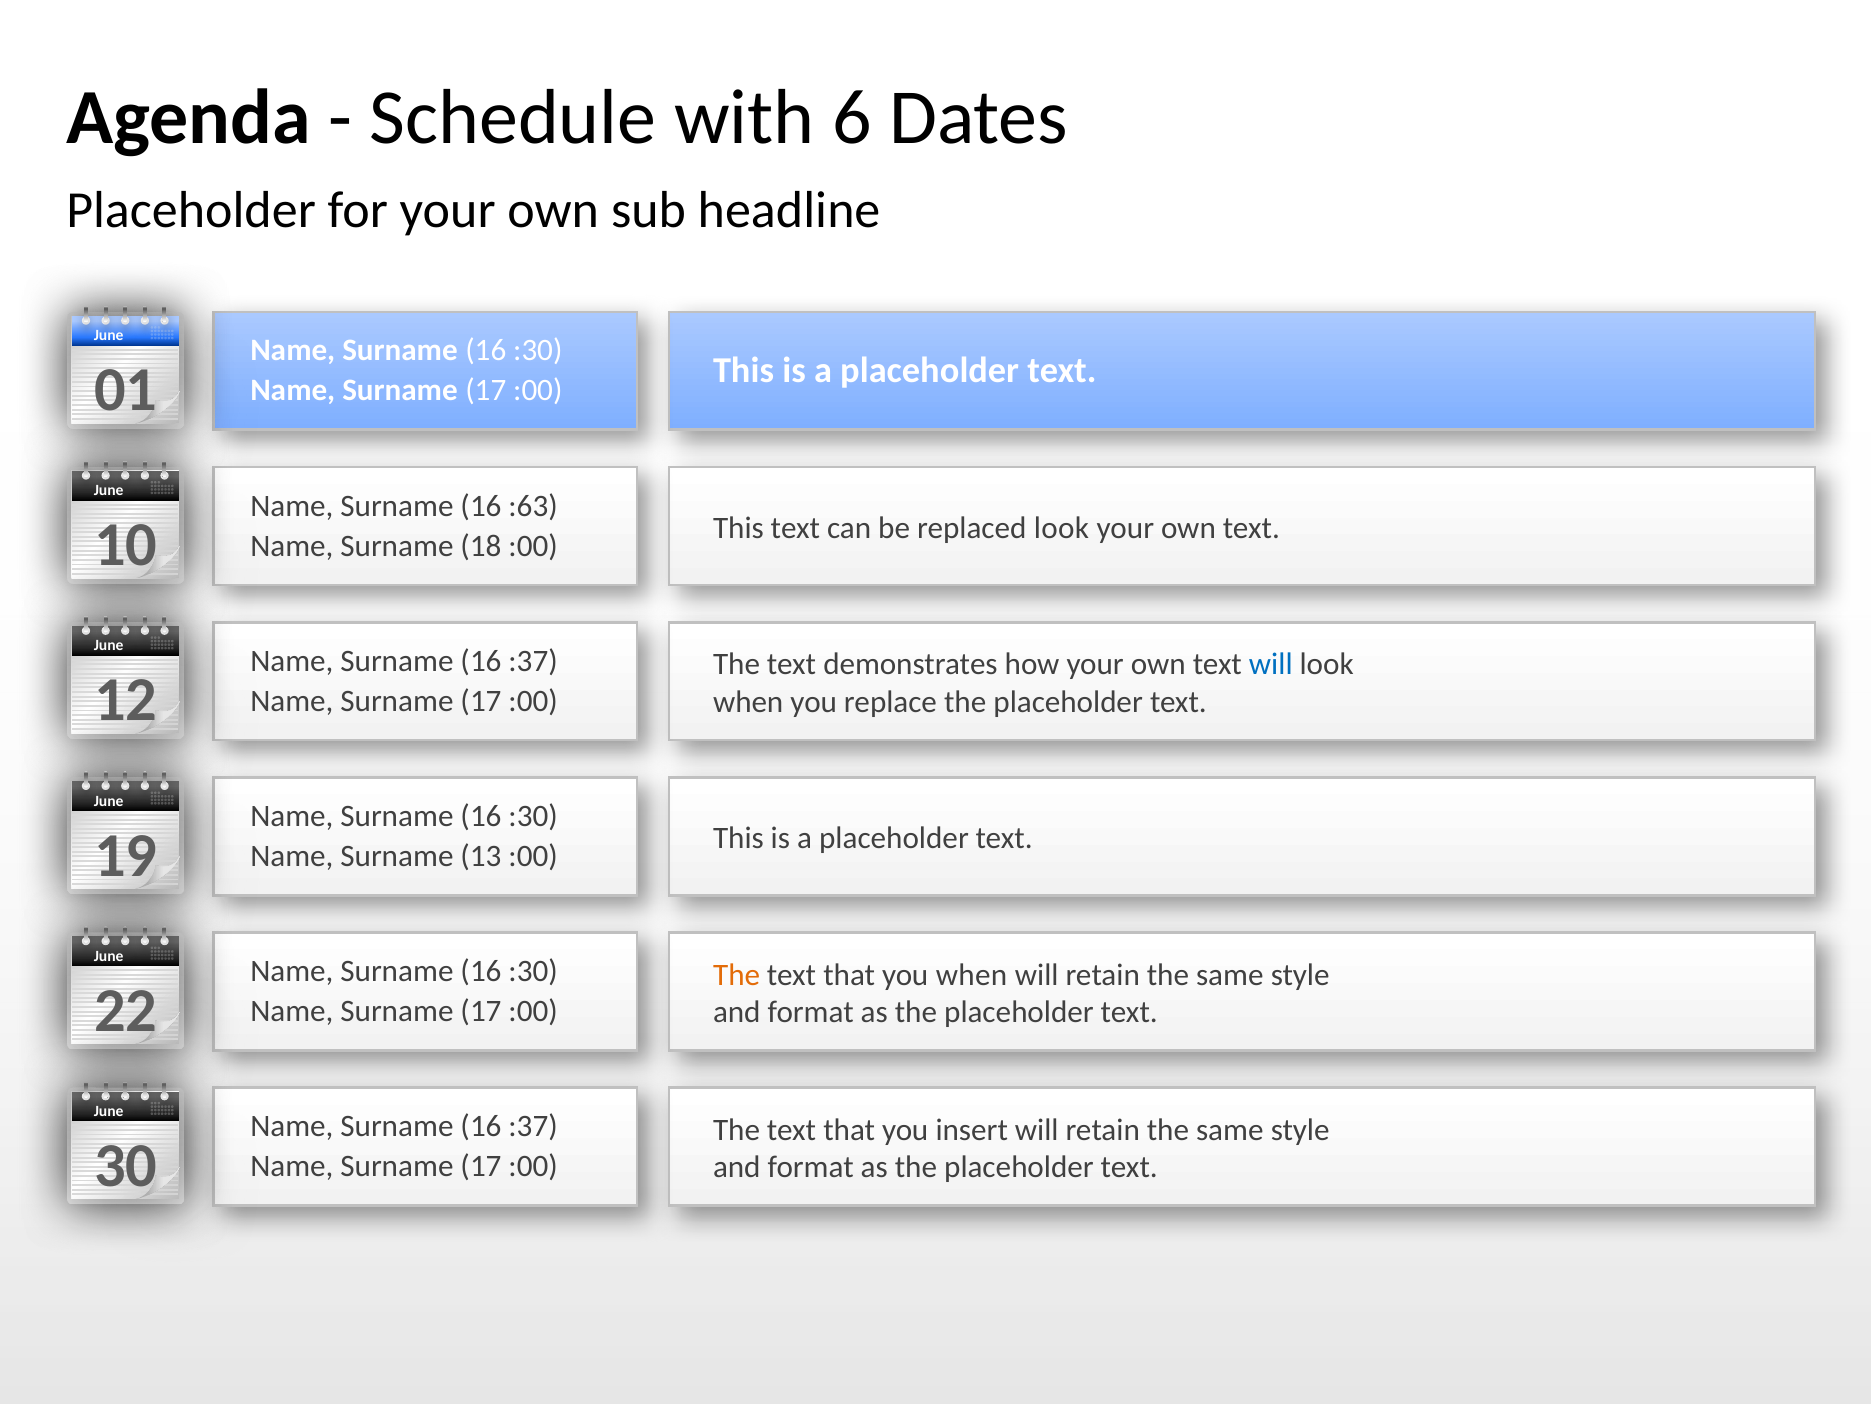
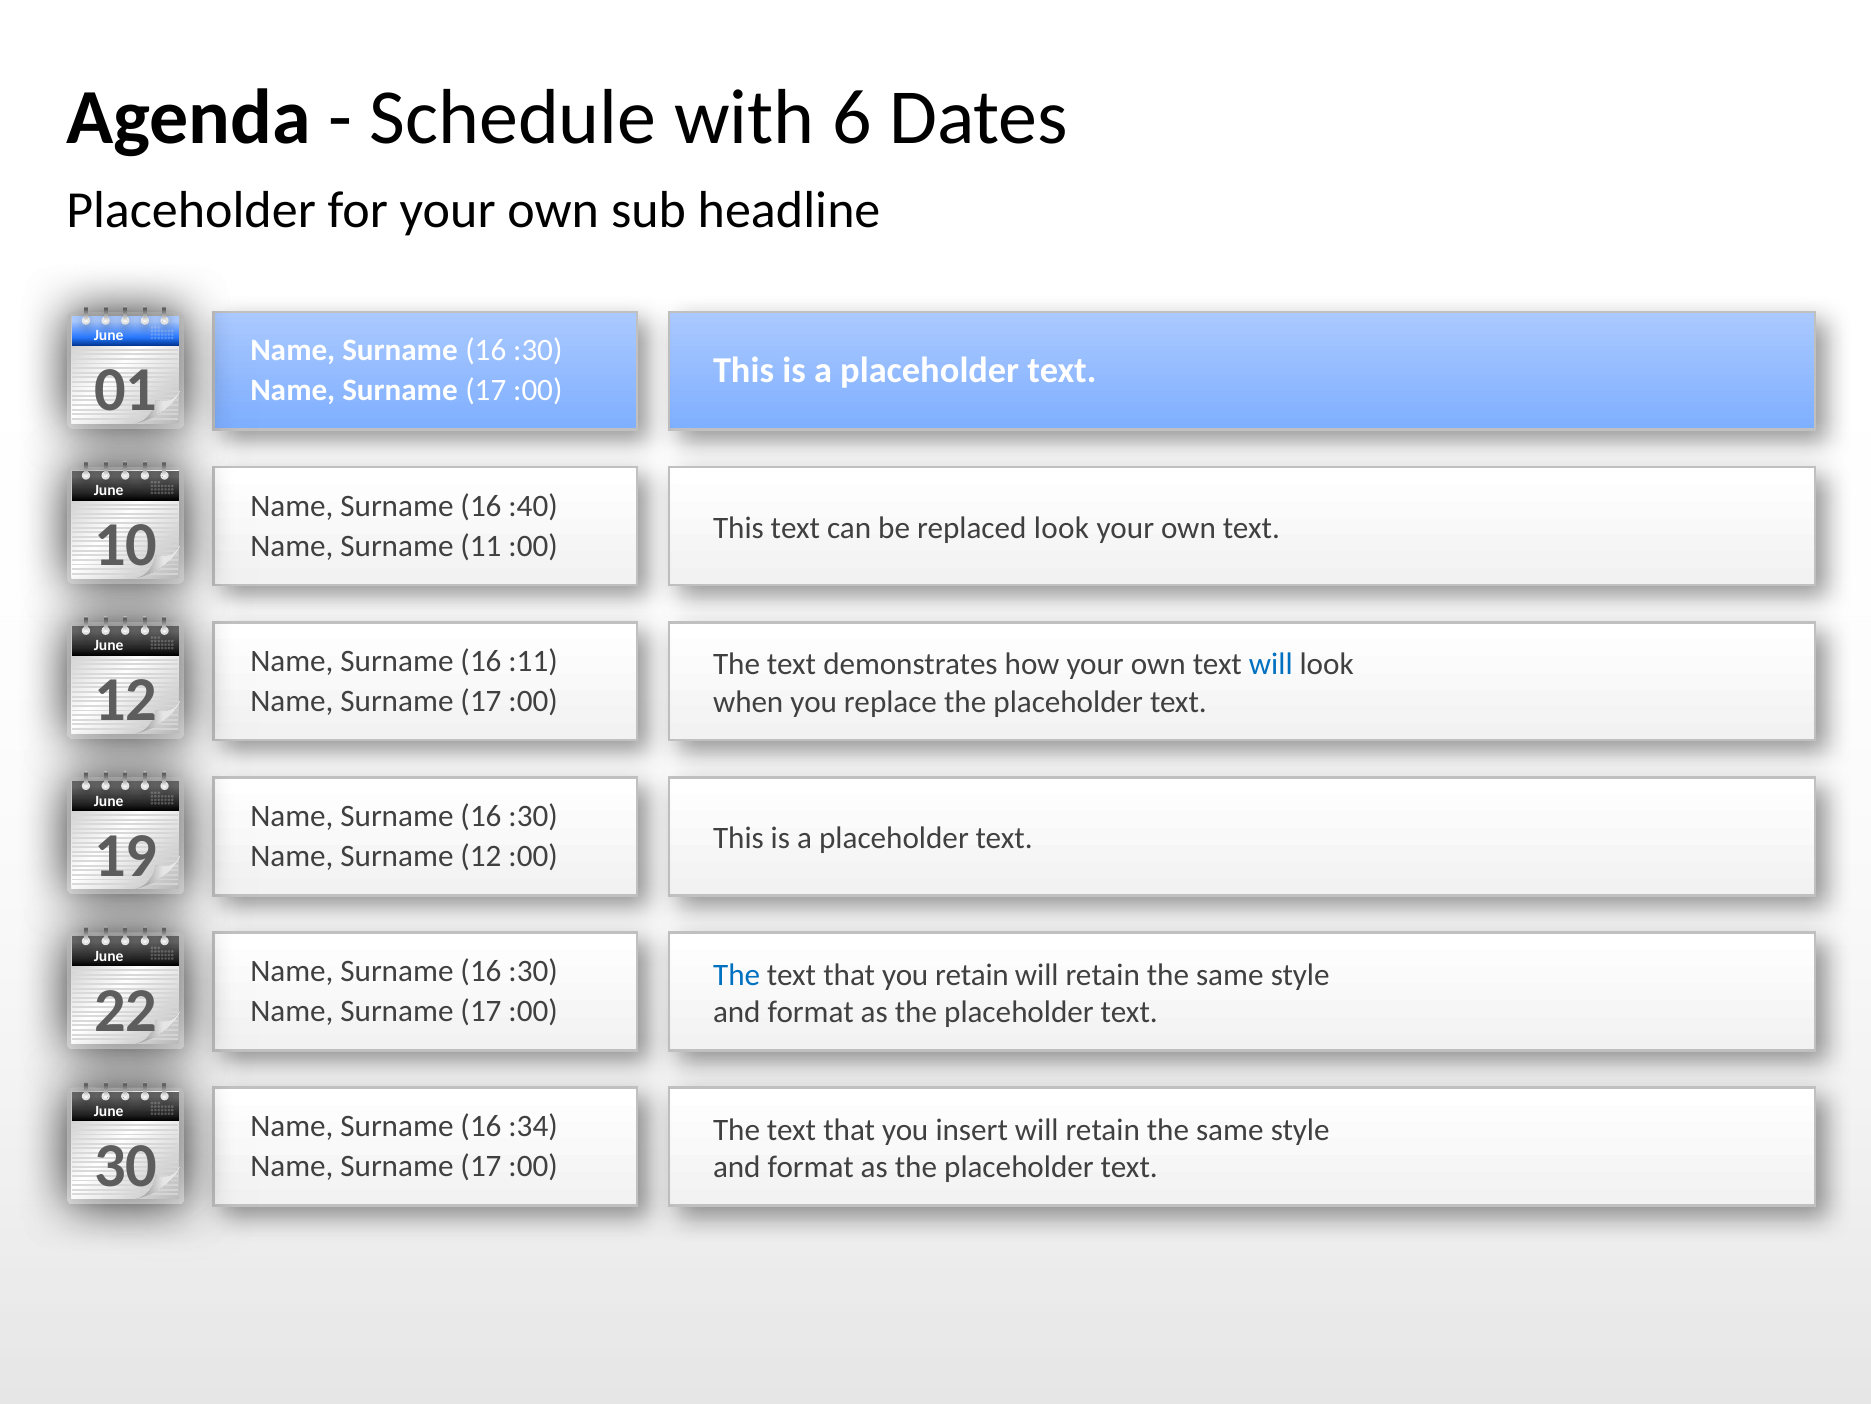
:63: :63 -> :40
18: 18 -> 11
:37 at (533, 661): :37 -> :11
Surname 13: 13 -> 12
The at (737, 974) colour: orange -> blue
you when: when -> retain
:37 at (533, 1126): :37 -> :34
